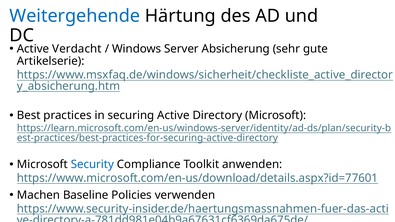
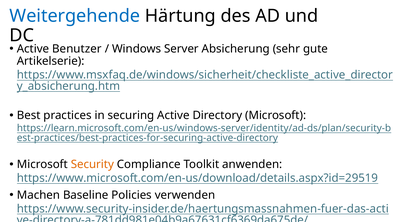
Verdacht: Verdacht -> Benutzer
Security colour: blue -> orange
https://www.microsoft.com/en-us/download/details.aspx?id=77601: https://www.microsoft.com/en-us/download/details.aspx?id=77601 -> https://www.microsoft.com/en-us/download/details.aspx?id=29519
